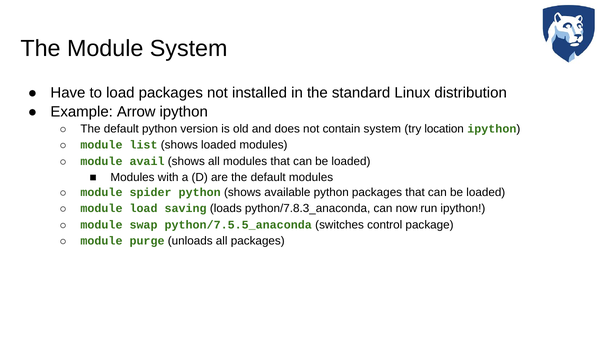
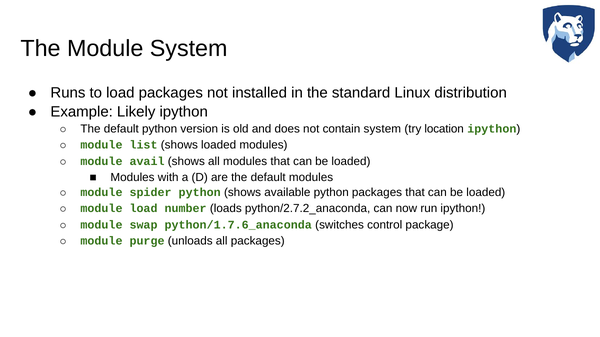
Have: Have -> Runs
Arrow: Arrow -> Likely
saving: saving -> number
python/7.8.3_anaconda: python/7.8.3_anaconda -> python/2.7.2_anaconda
python/7.5.5_anaconda: python/7.5.5_anaconda -> python/1.7.6_anaconda
